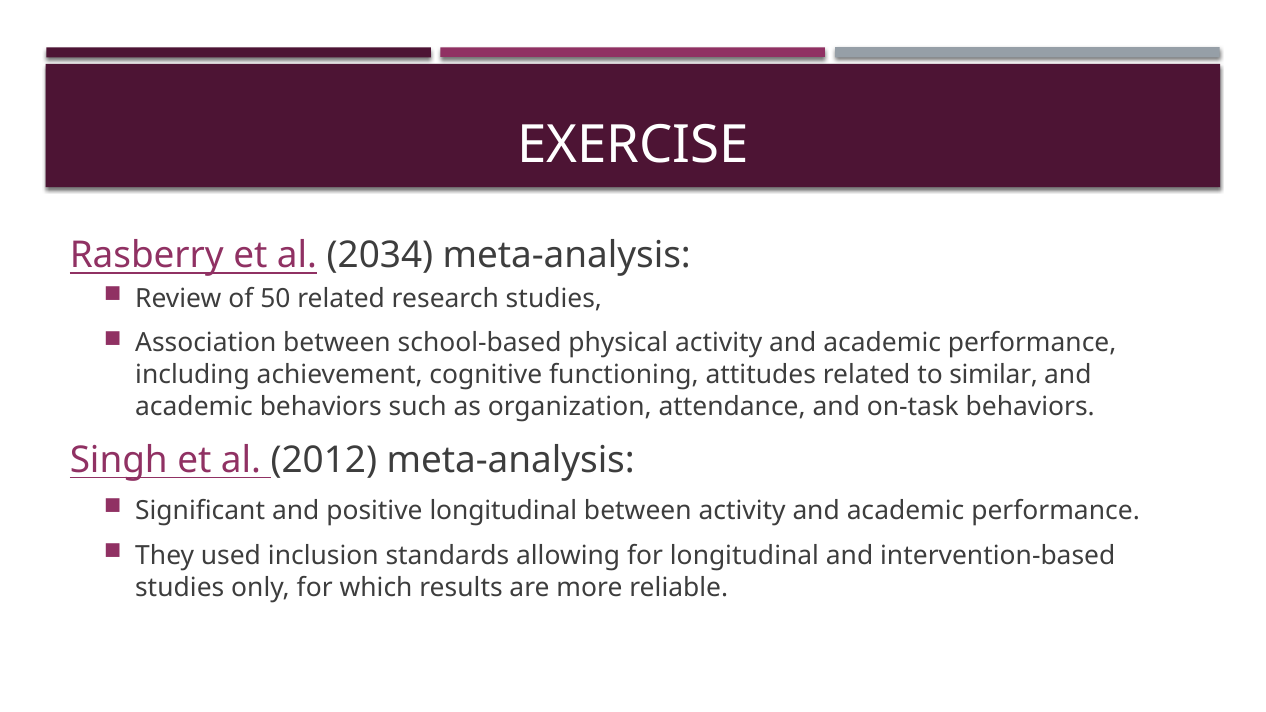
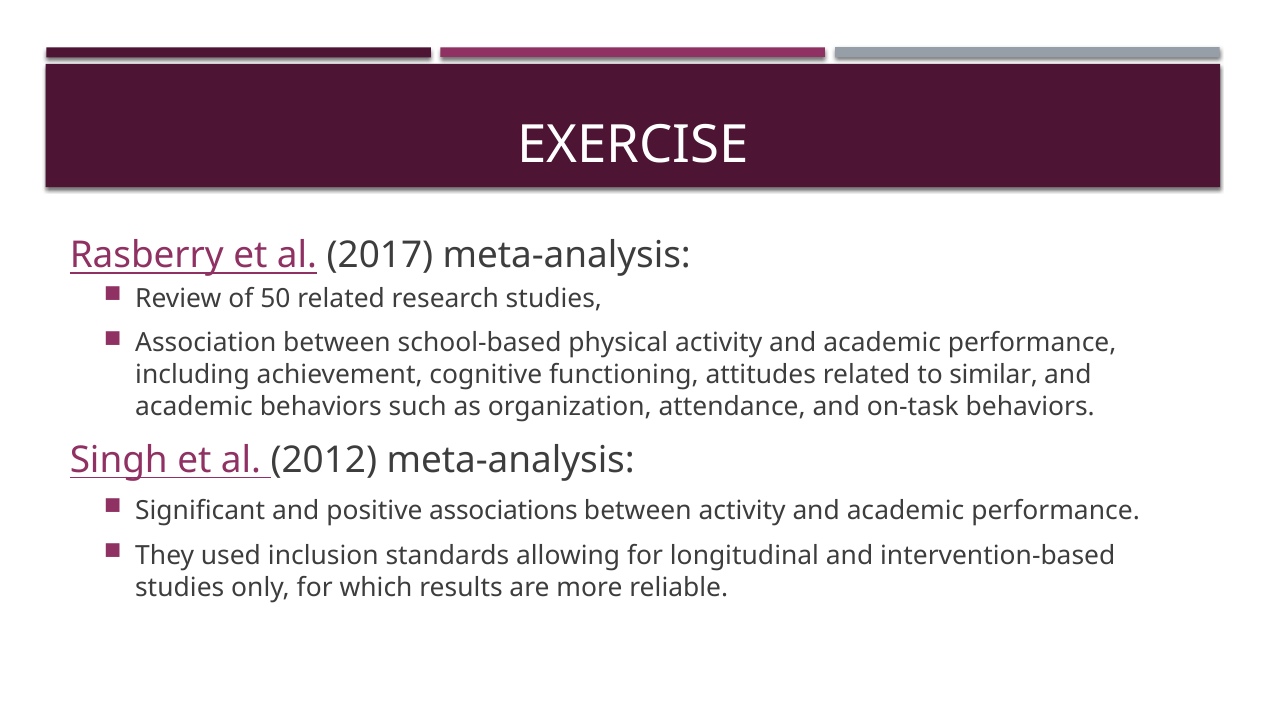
2034: 2034 -> 2017
positive longitudinal: longitudinal -> associations
